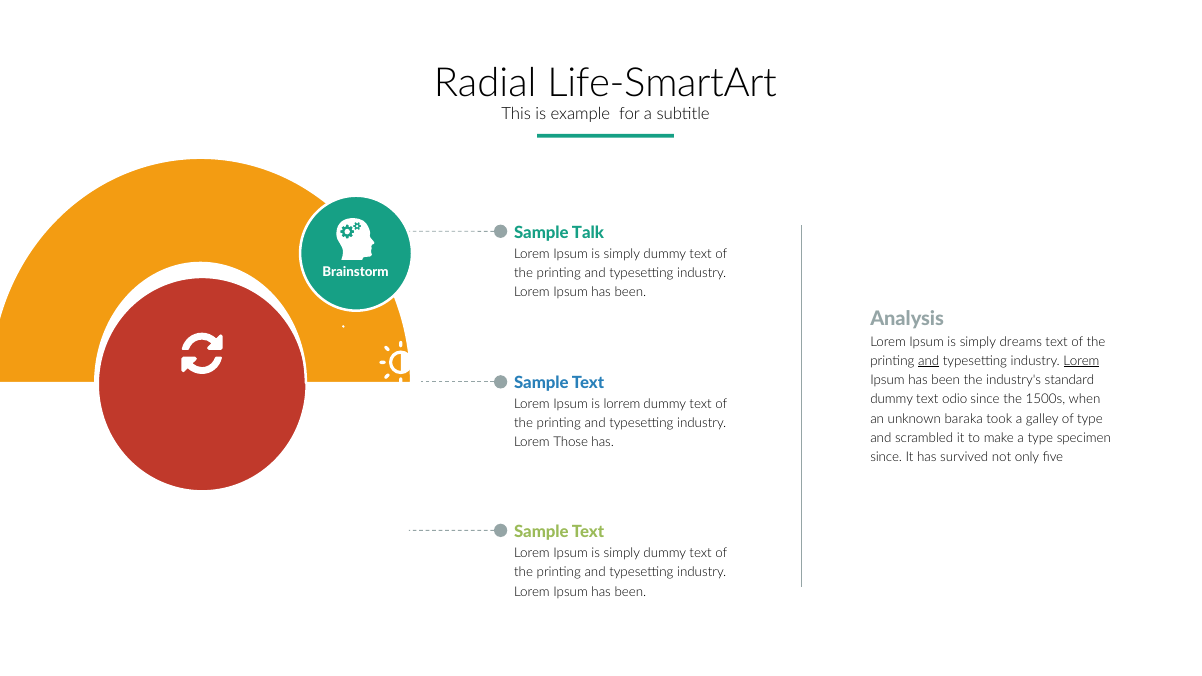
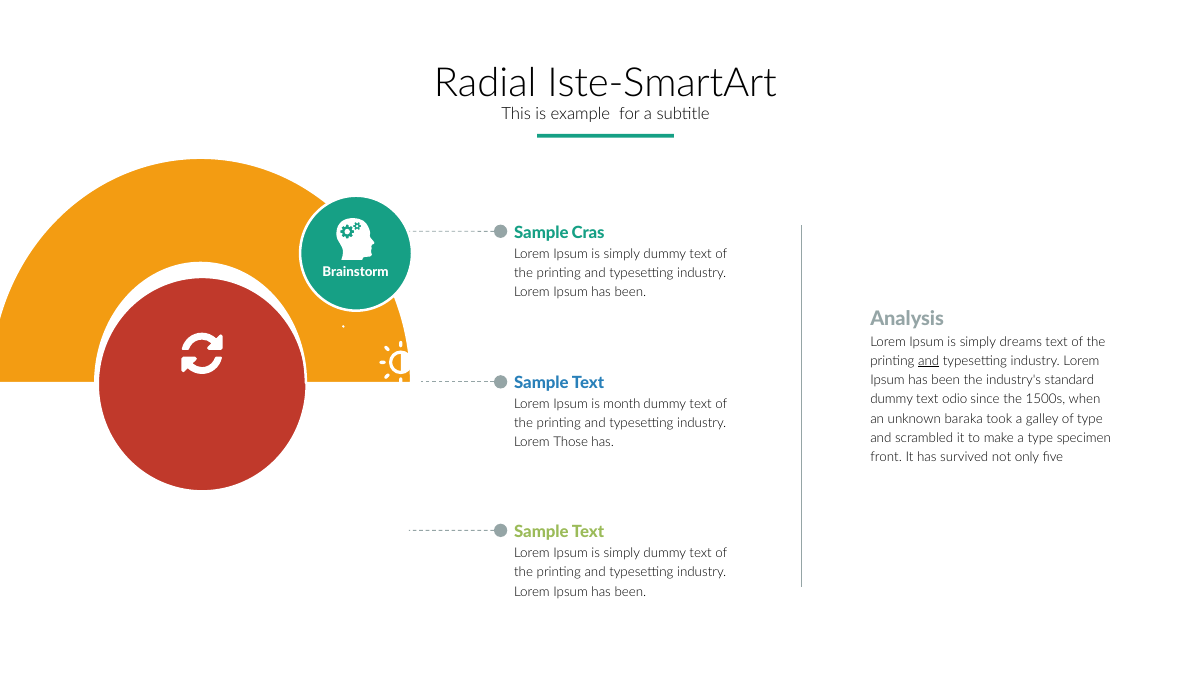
Life-SmartArt: Life-SmartArt -> Iste-SmartArt
Talk: Talk -> Cras
Lorem at (1081, 361) underline: present -> none
lorrem: lorrem -> month
since at (886, 457): since -> front
